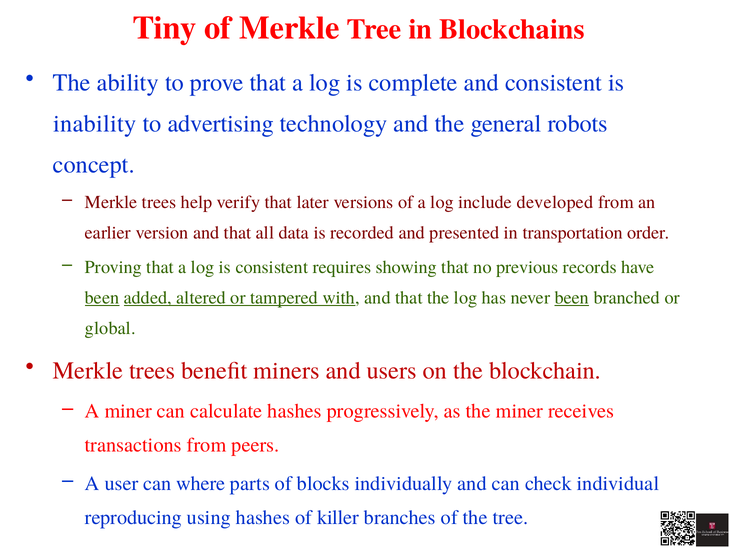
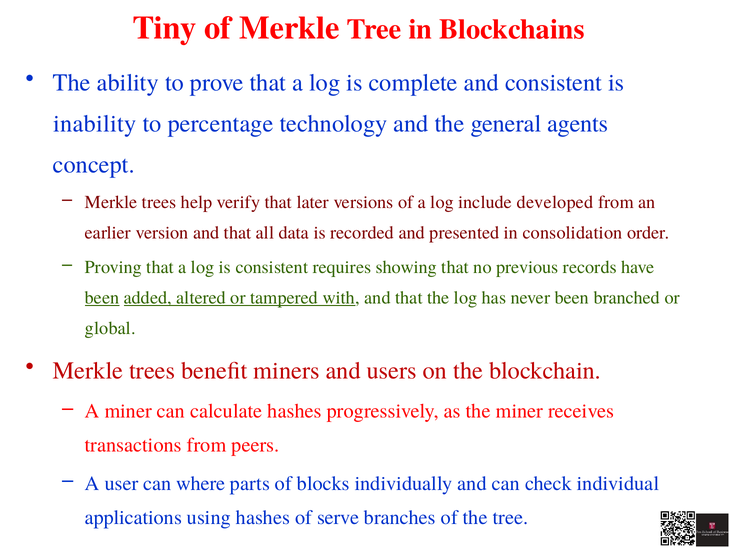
advertising: advertising -> percentage
robots: robots -> agents
transportation: transportation -> consolidation
been at (572, 297) underline: present -> none
reproducing: reproducing -> applications
killer: killer -> serve
